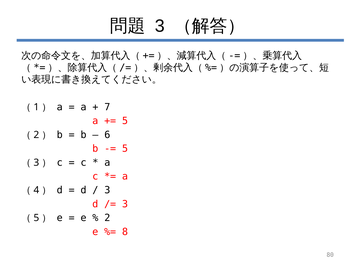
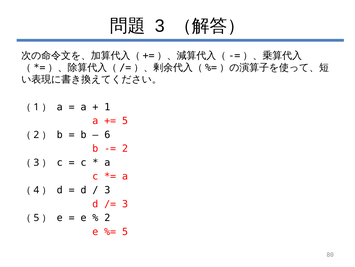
7: 7 -> 1
5 at (125, 148): 5 -> 2
8 at (125, 231): 8 -> 5
